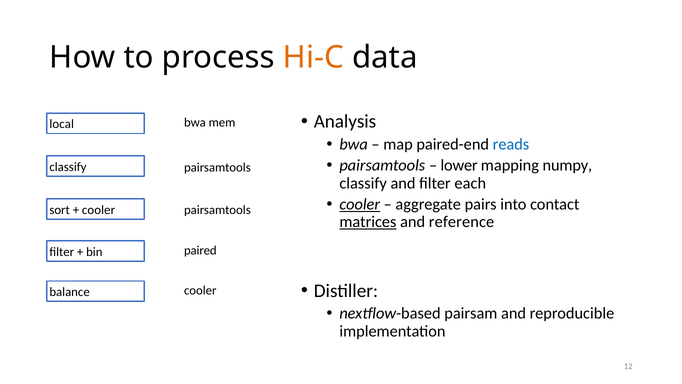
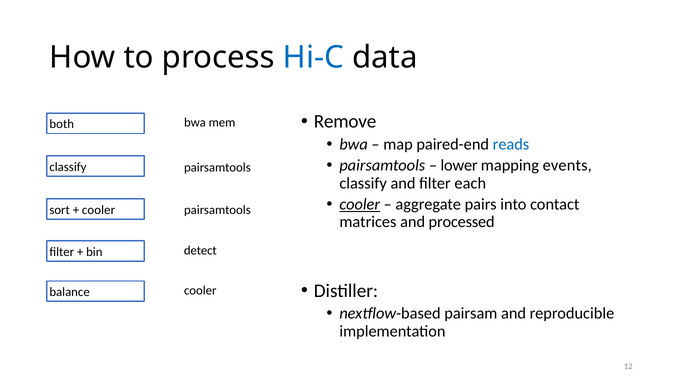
Hi-C colour: orange -> blue
Analysis: Analysis -> Remove
local: local -> both
numpy: numpy -> events
matrices underline: present -> none
reference: reference -> processed
paired: paired -> detect
